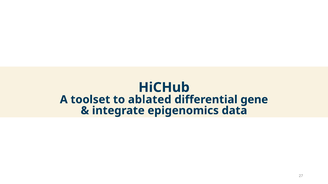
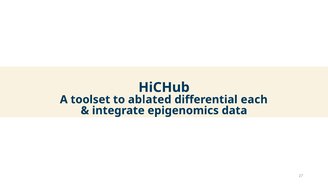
gene: gene -> each
